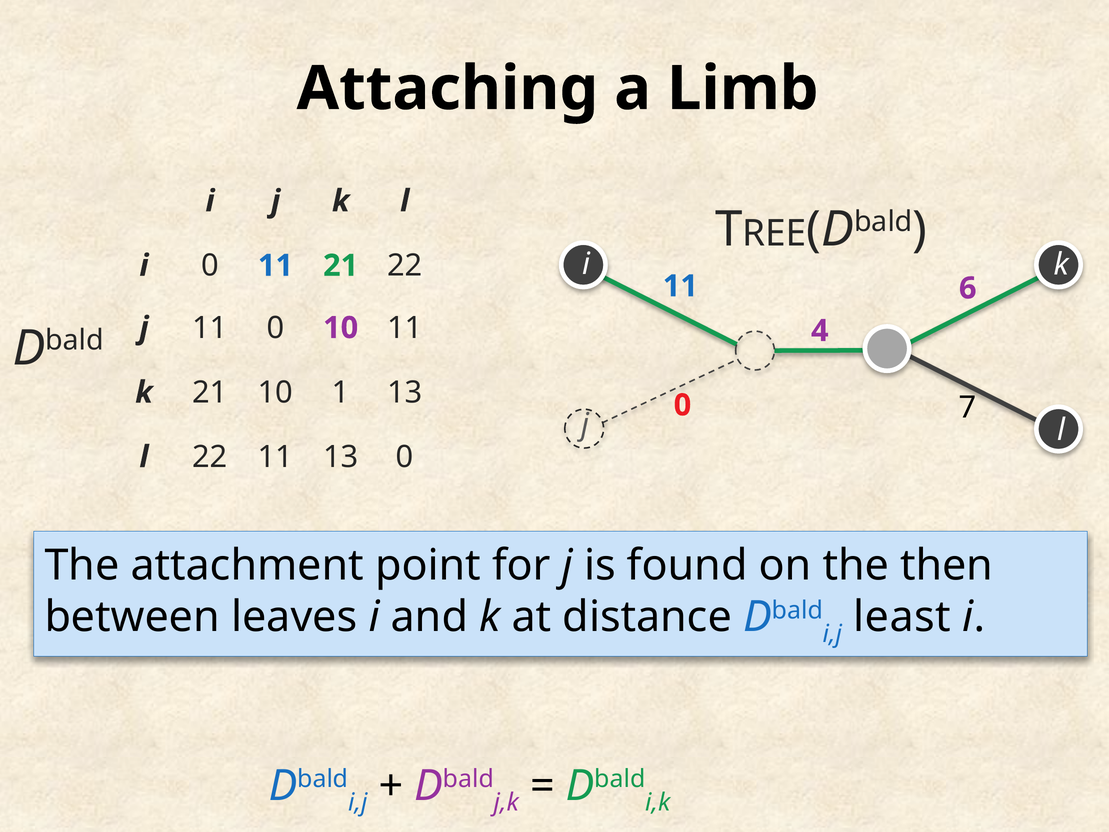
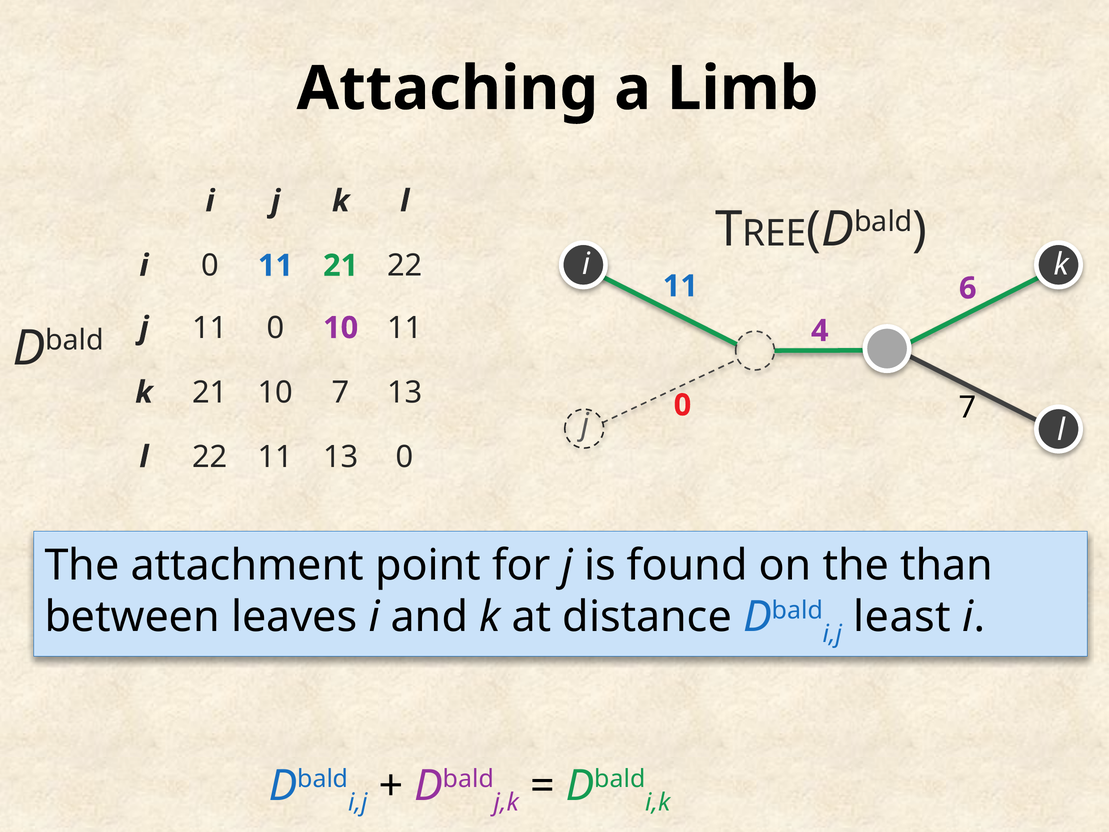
10 1: 1 -> 7
then: then -> than
